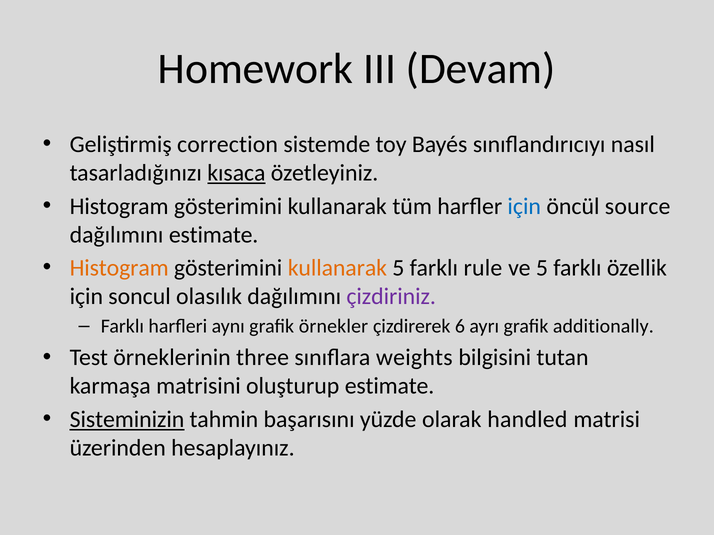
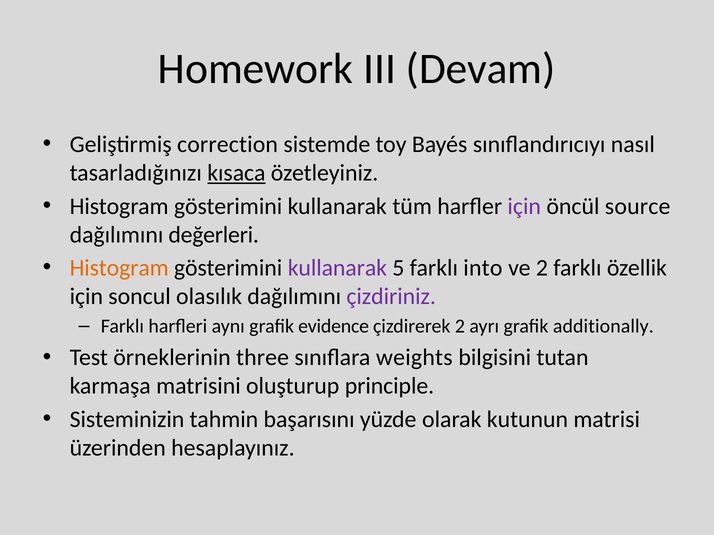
için at (524, 206) colour: blue -> purple
dağılımını estimate: estimate -> değerleri
kullanarak at (337, 268) colour: orange -> purple
rule: rule -> into
ve 5: 5 -> 2
örnekler: örnekler -> evidence
çizdirerek 6: 6 -> 2
oluşturup estimate: estimate -> principle
Sisteminizin underline: present -> none
handled: handled -> kutunun
